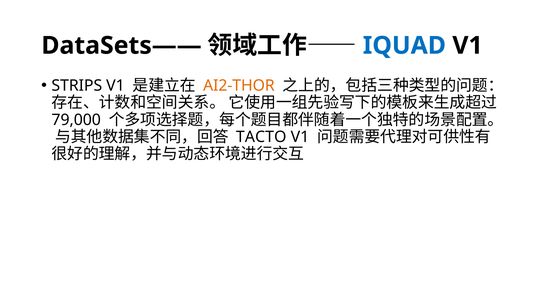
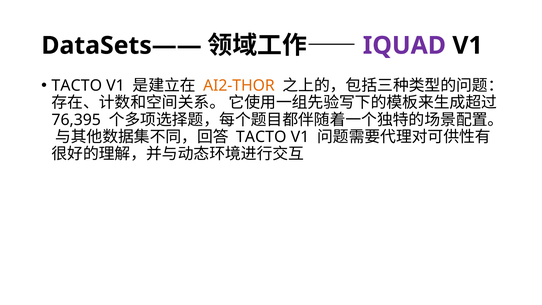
IQUAD colour: blue -> purple
STRIPS at (77, 86): STRIPS -> TACTO
79,000: 79,000 -> 76,395
